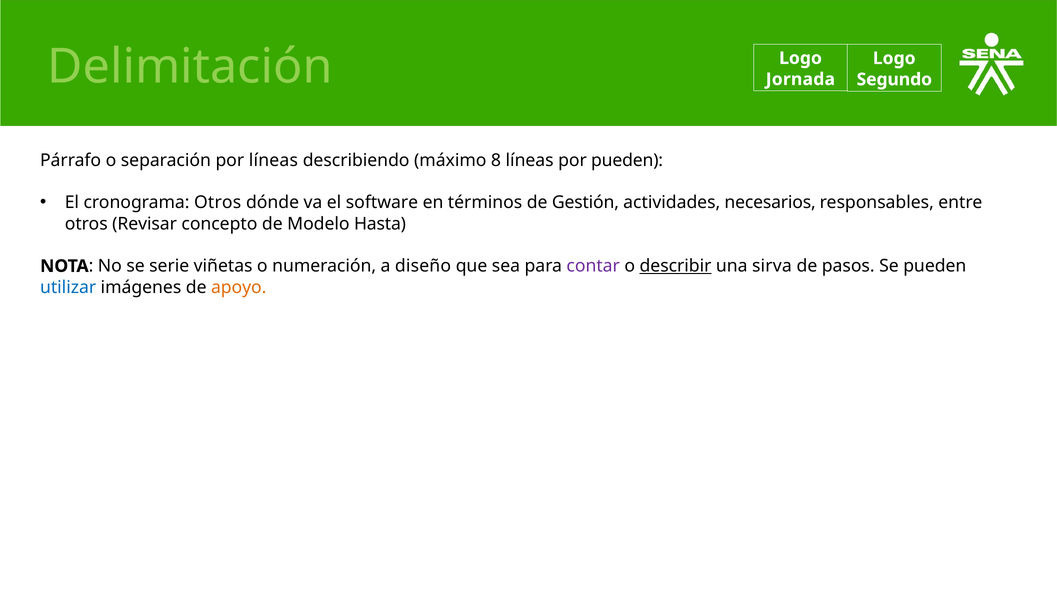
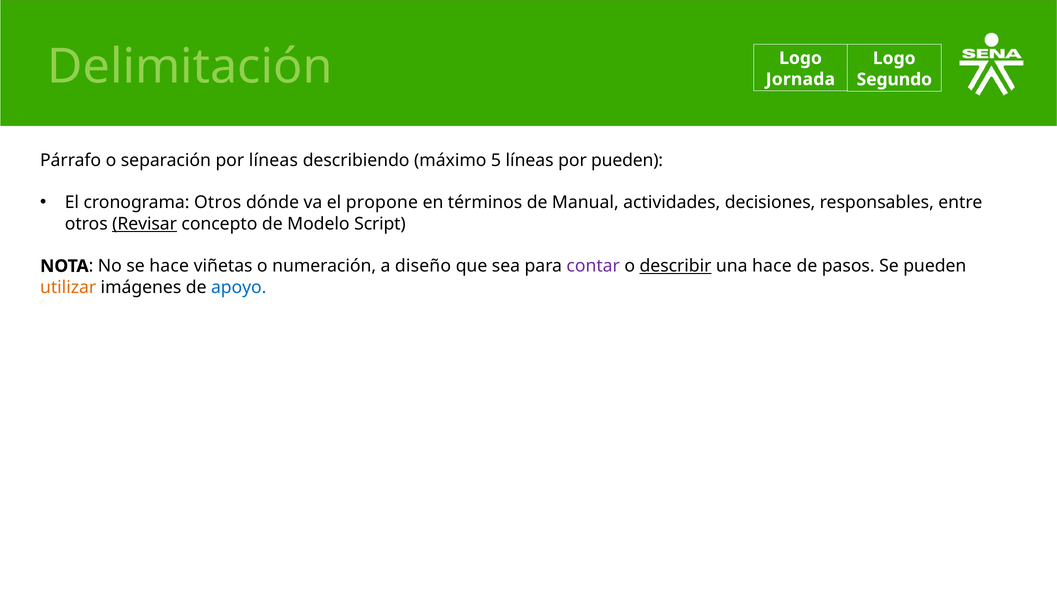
8: 8 -> 5
software: software -> propone
Gestión: Gestión -> Manual
necesarios: necesarios -> decisiones
Revisar underline: none -> present
Hasta: Hasta -> Script
se serie: serie -> hace
una sirva: sirva -> hace
utilizar colour: blue -> orange
apoyo colour: orange -> blue
